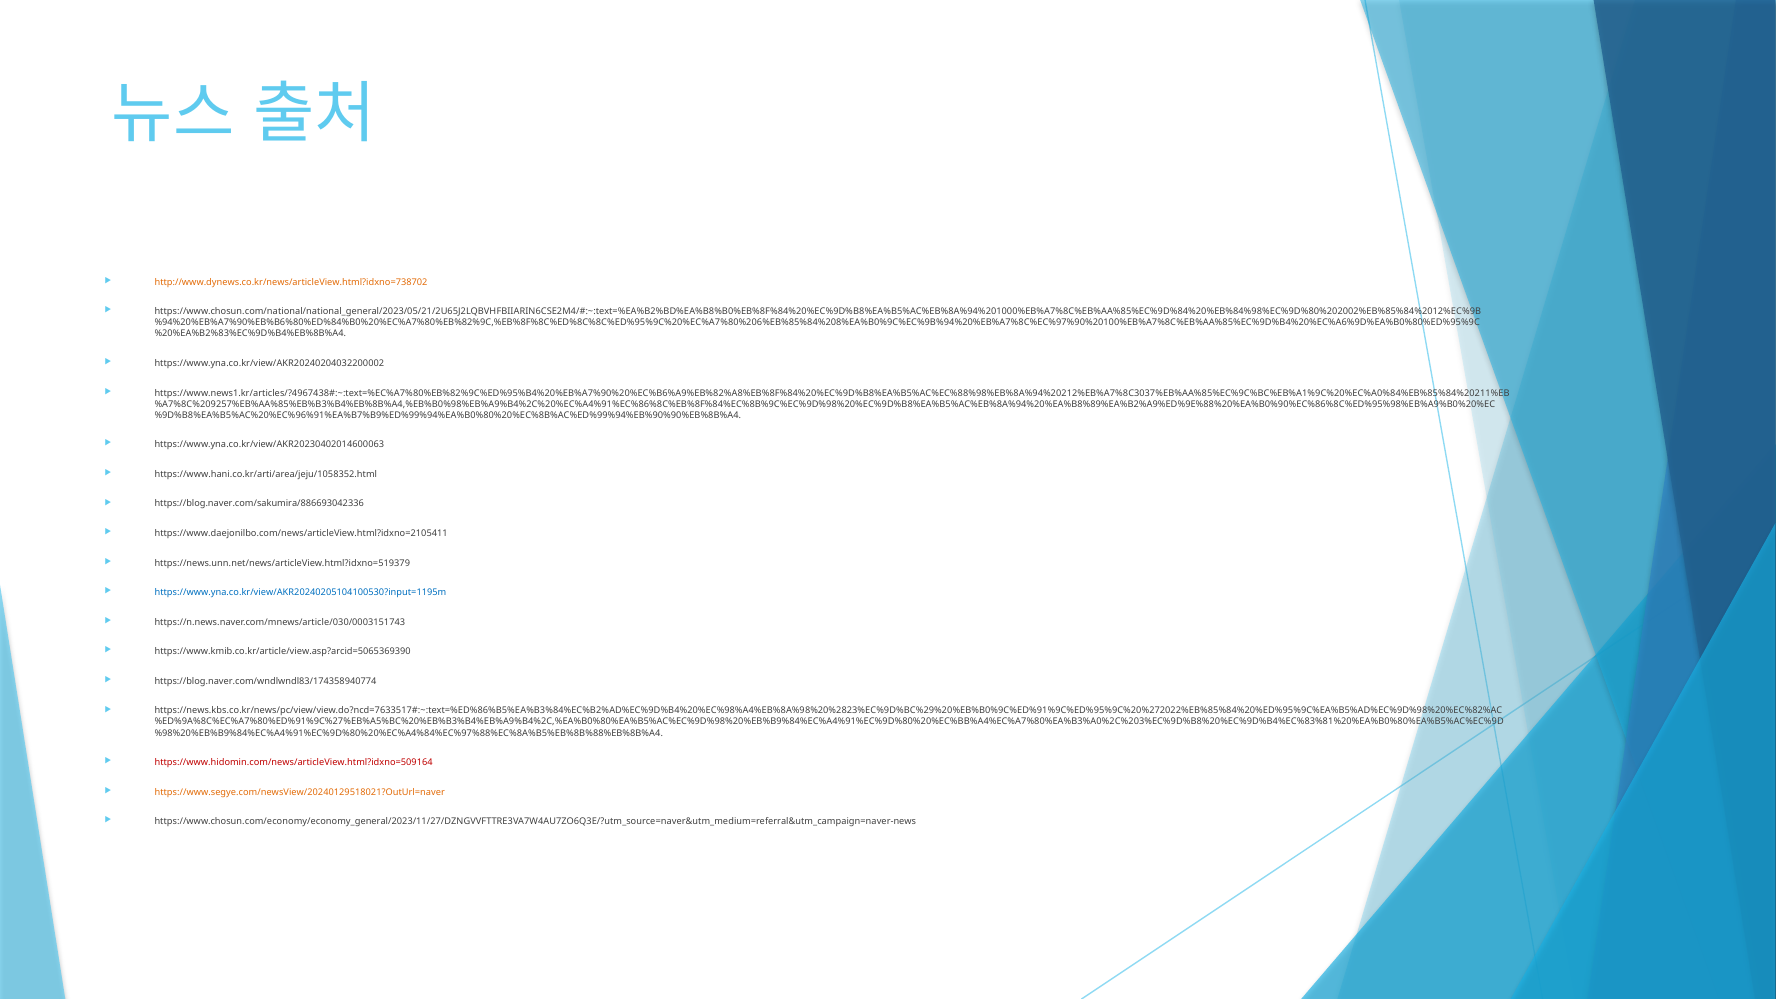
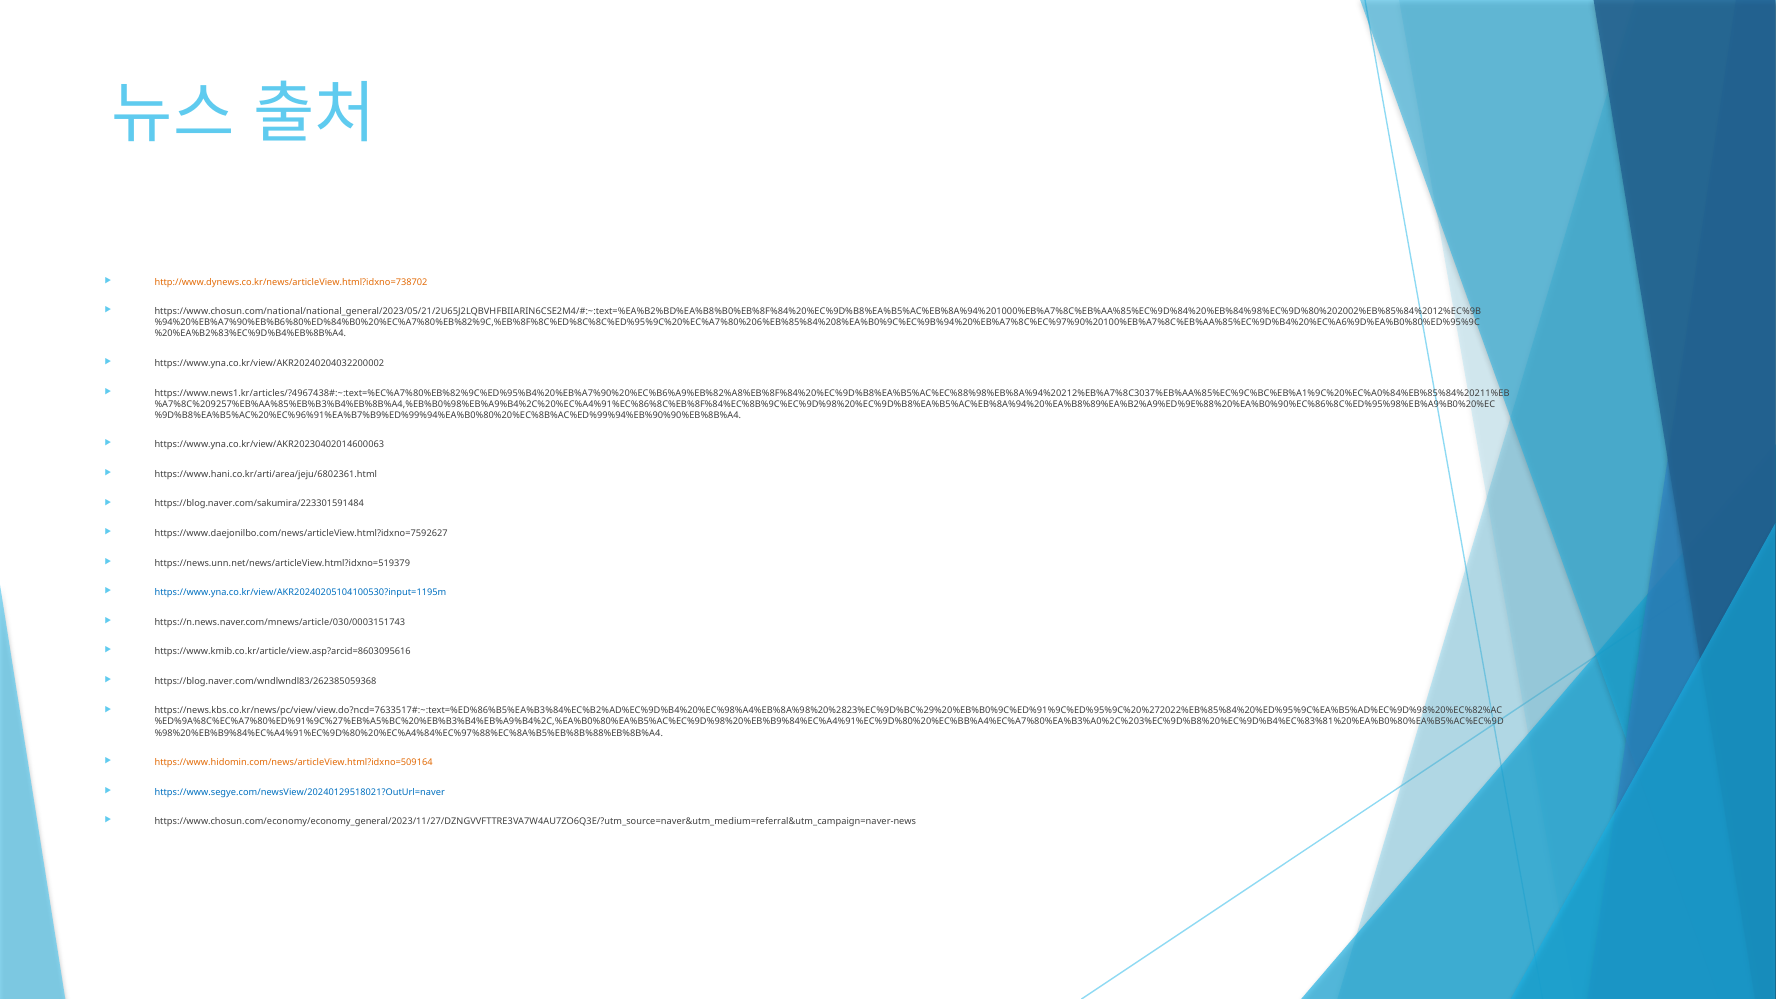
https://www.hani.co.kr/arti/area/jeju/1058352.html: https://www.hani.co.kr/arti/area/jeju/1058352.html -> https://www.hani.co.kr/arti/area/jeju/6802361.html
https://blog.naver.com/sakumira/886693042336: https://blog.naver.com/sakumira/886693042336 -> https://blog.naver.com/sakumira/223301591484
https://www.daejonilbo.com/news/articleView.html?idxno=2105411: https://www.daejonilbo.com/news/articleView.html?idxno=2105411 -> https://www.daejonilbo.com/news/articleView.html?idxno=7592627
https://www.kmib.co.kr/article/view.asp?arcid=5065369390: https://www.kmib.co.kr/article/view.asp?arcid=5065369390 -> https://www.kmib.co.kr/article/view.asp?arcid=8603095616
https://blog.naver.com/wndlwndl83/174358940774: https://blog.naver.com/wndlwndl83/174358940774 -> https://blog.naver.com/wndlwndl83/262385059368
https://www.hidomin.com/news/articleView.html?idxno=509164 colour: red -> orange
https://www.segye.com/newsView/20240129518021?OutUrl=naver colour: orange -> blue
